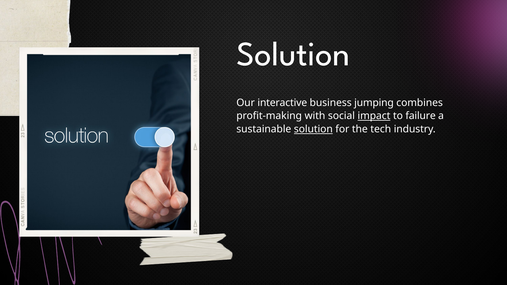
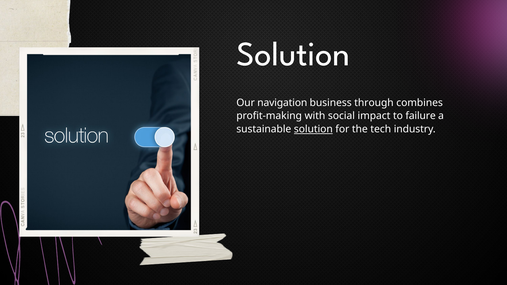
interactive: interactive -> navigation
jumping: jumping -> through
impact underline: present -> none
